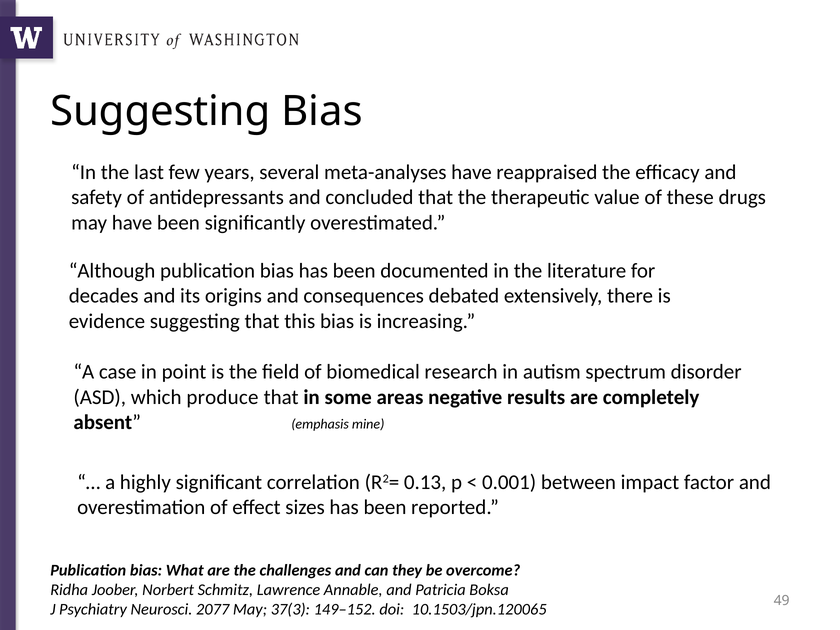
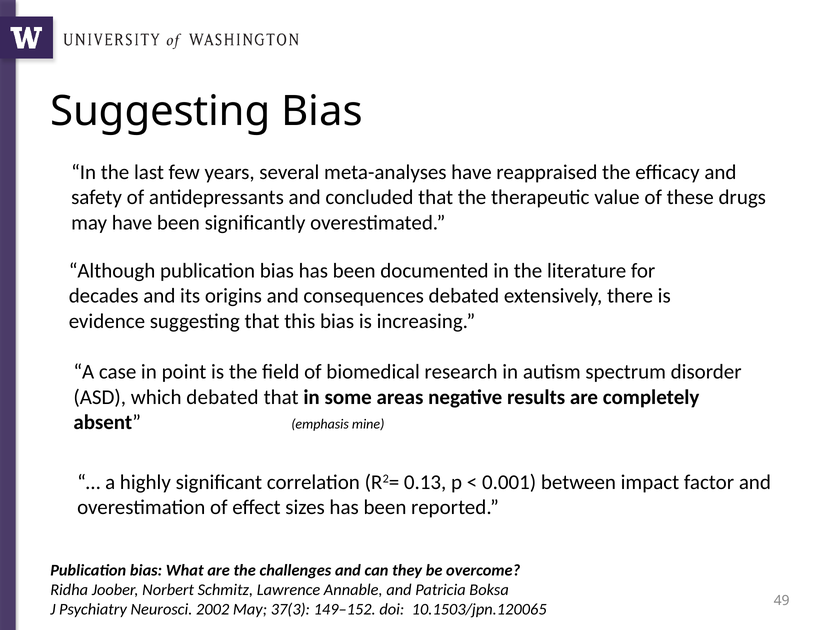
which produce: produce -> debated
2077: 2077 -> 2002
